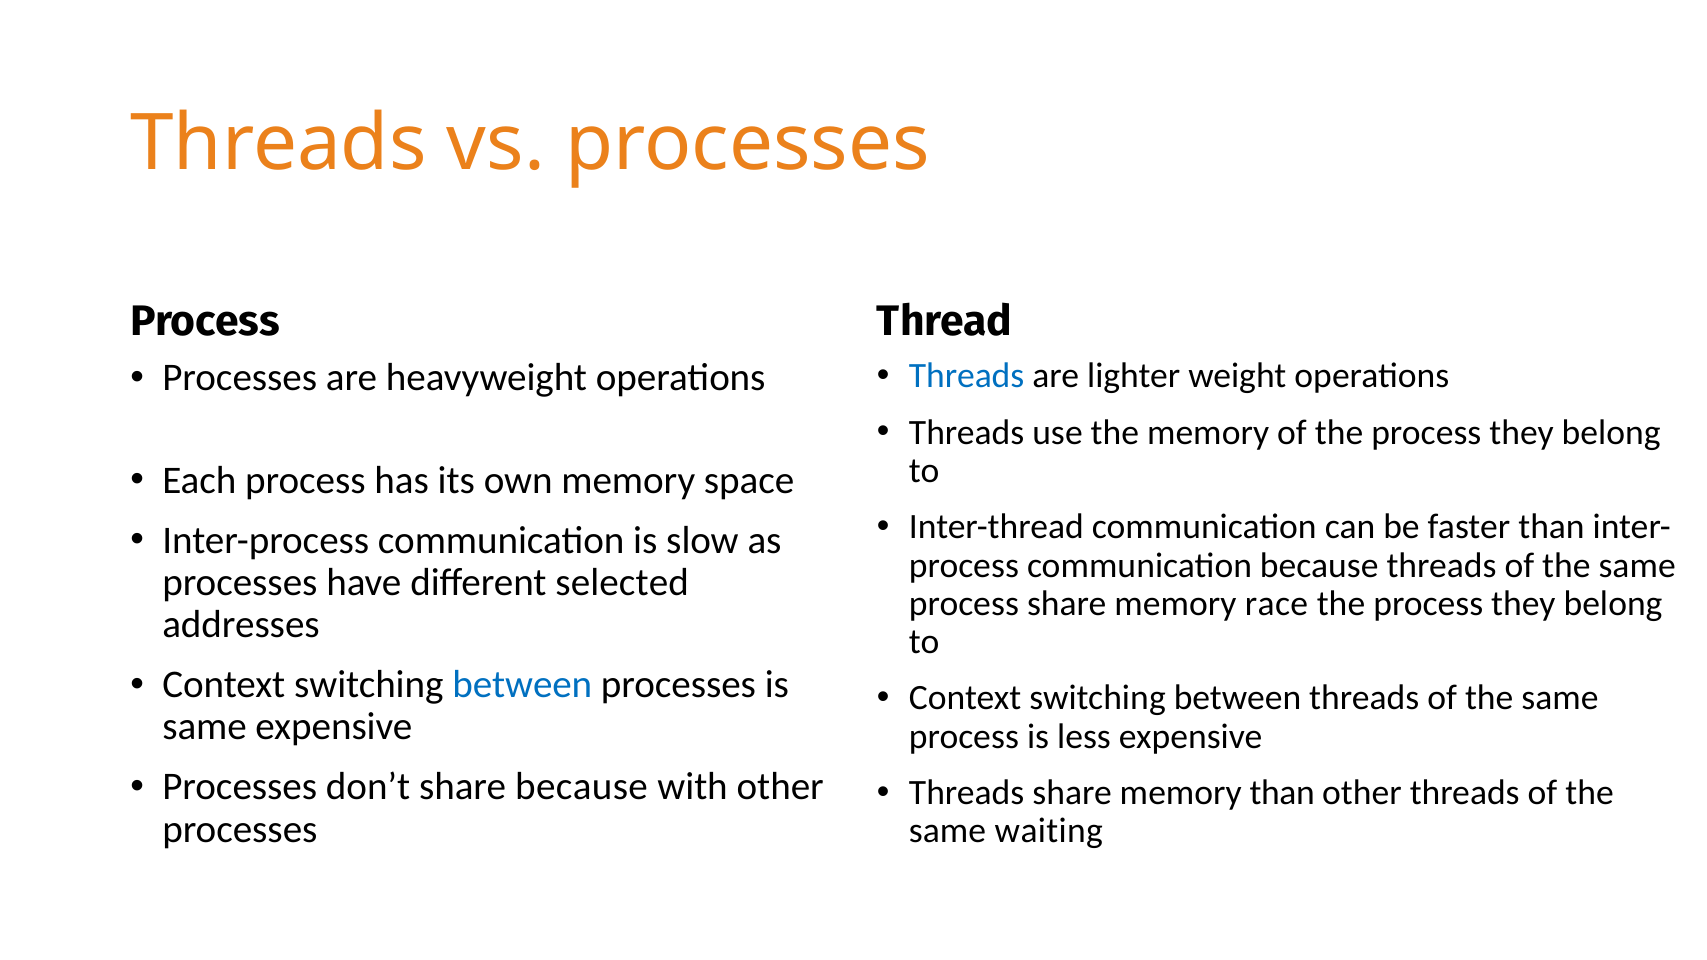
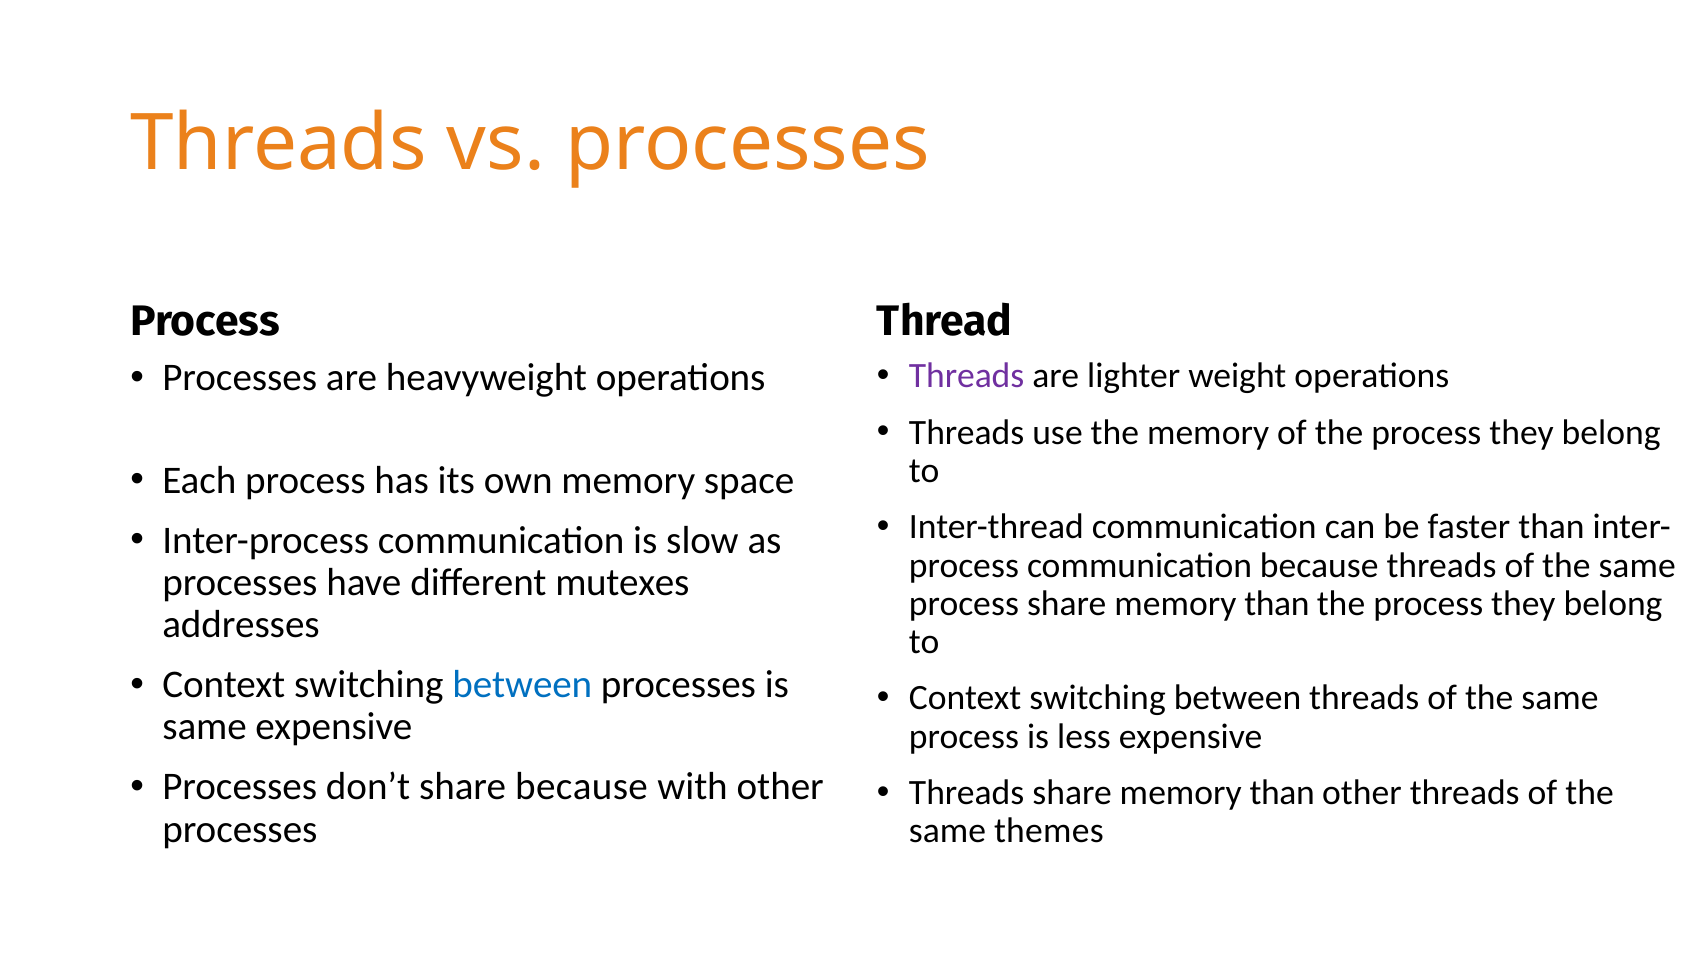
Threads at (967, 376) colour: blue -> purple
selected: selected -> mutexes
process share memory race: race -> than
waiting: waiting -> themes
